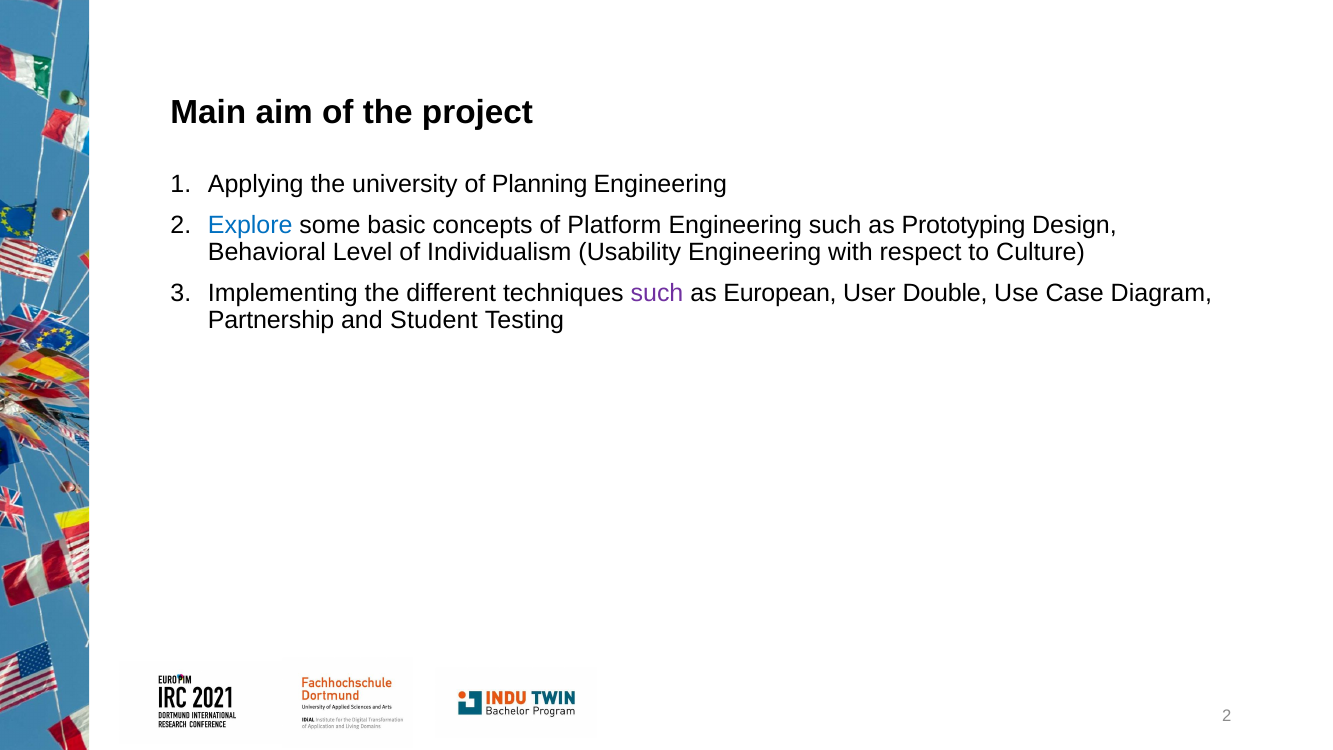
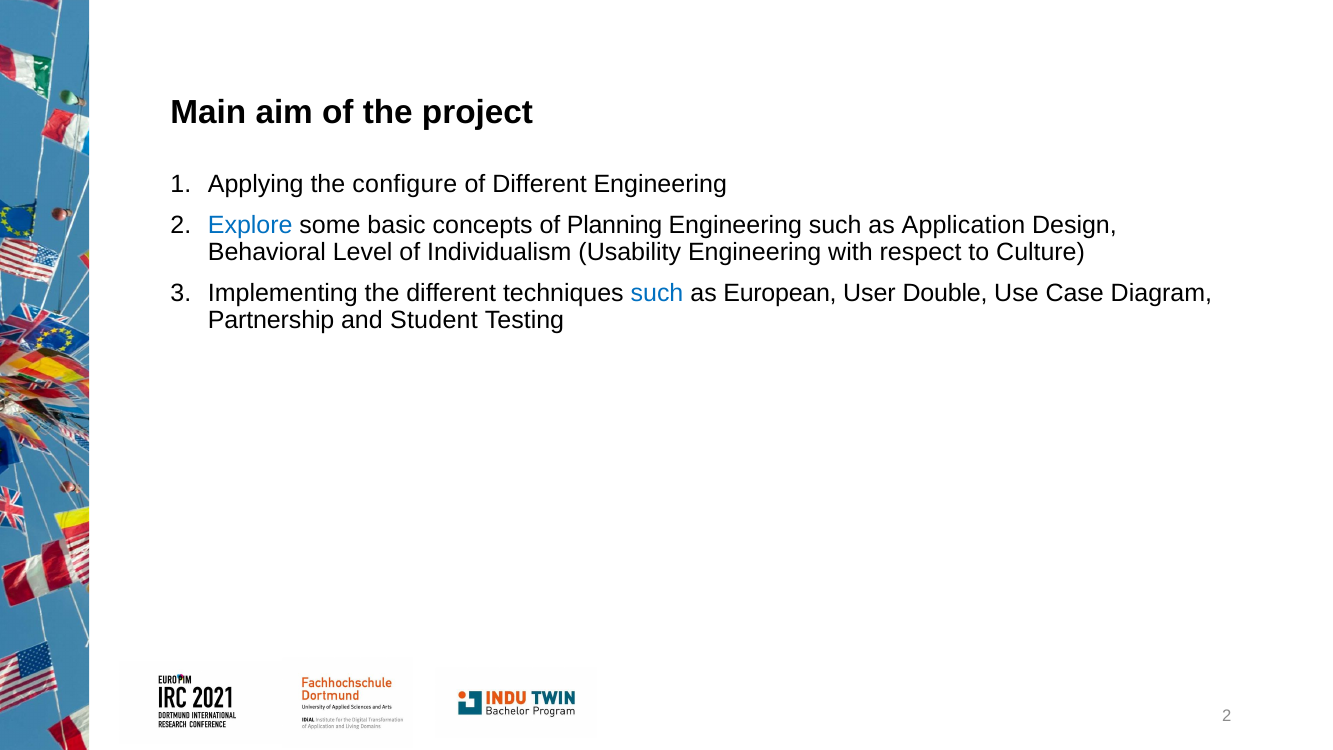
university: university -> configure
of Planning: Planning -> Different
Platform: Platform -> Planning
Prototyping: Prototyping -> Application
such at (657, 293) colour: purple -> blue
